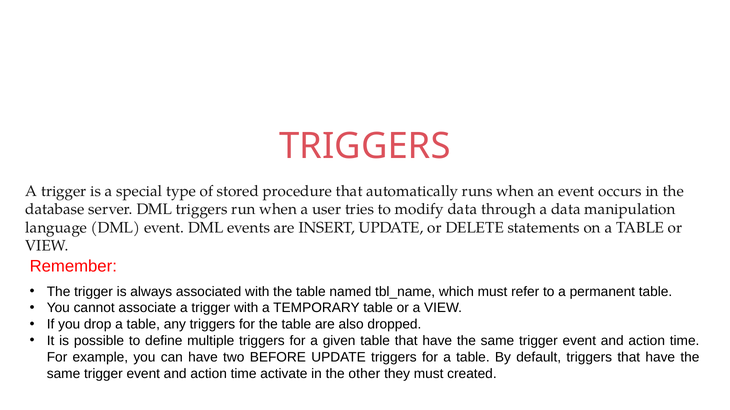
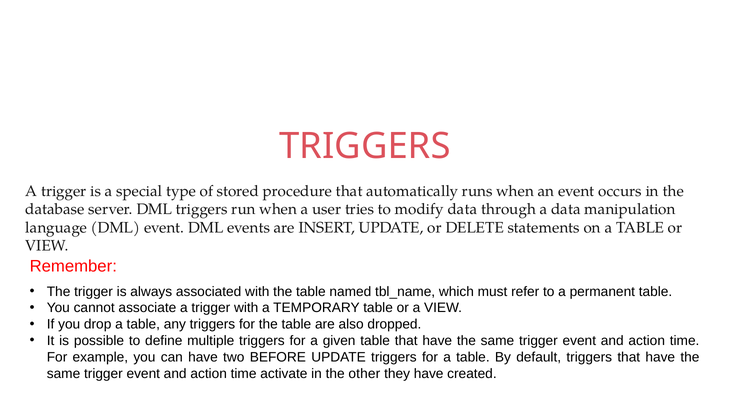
they must: must -> have
